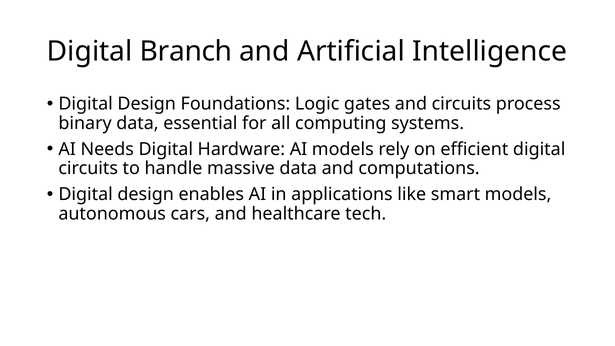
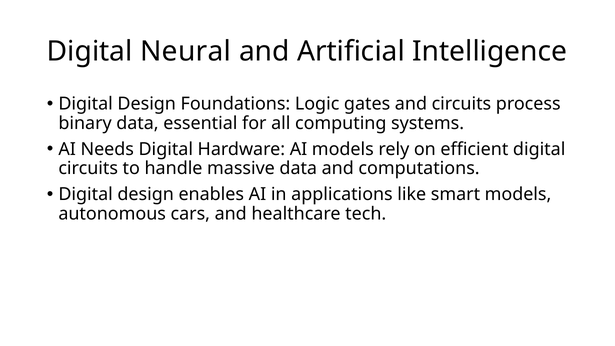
Branch: Branch -> Neural
